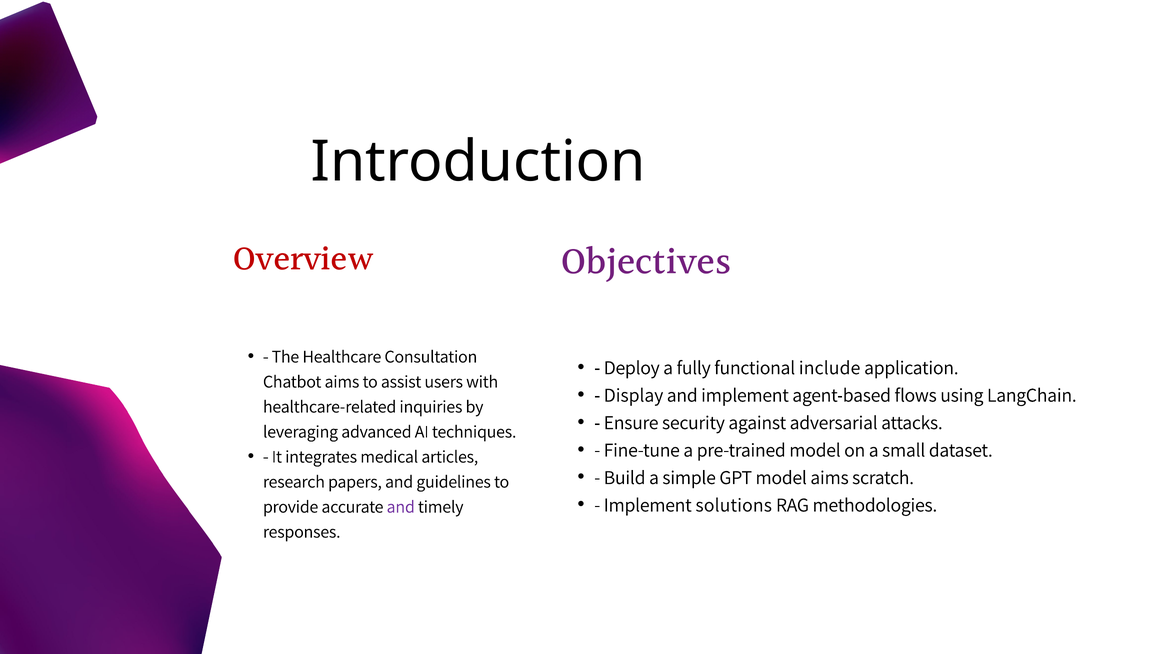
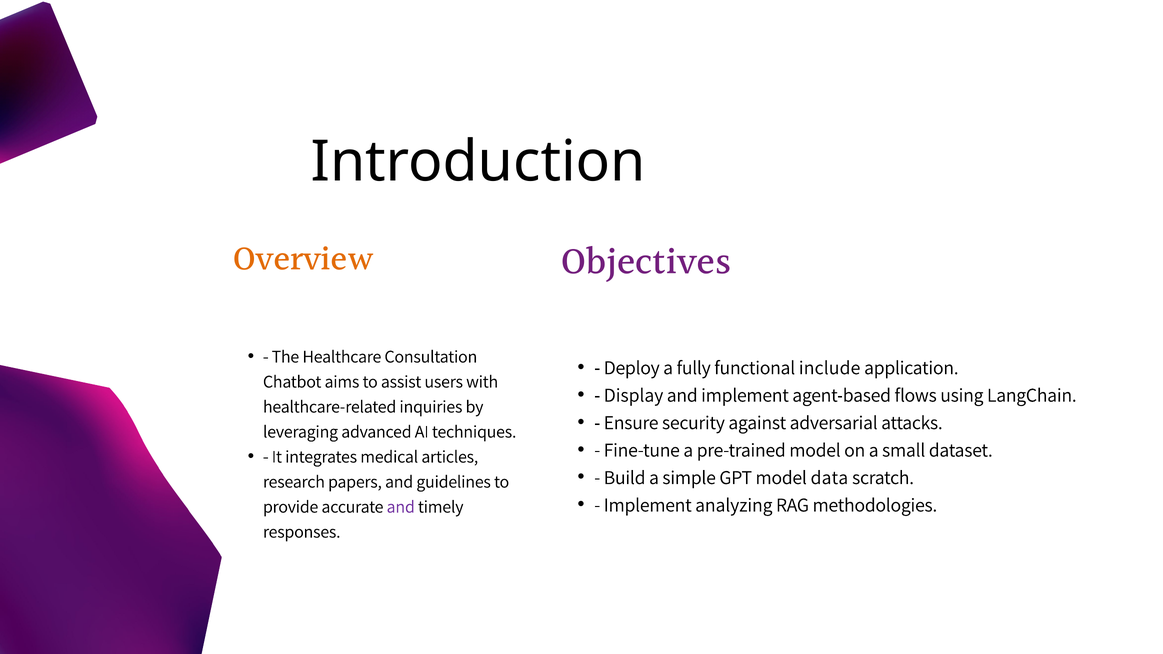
Overview colour: red -> orange
model aims: aims -> data
solutions: solutions -> analyzing
